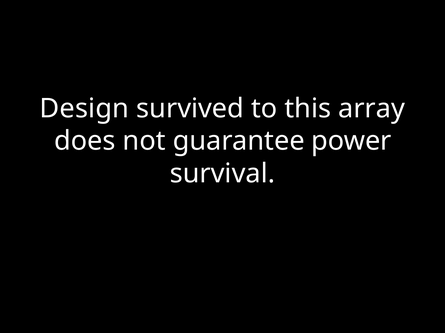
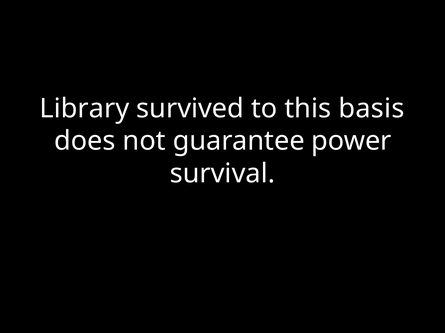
Design: Design -> Library
array: array -> basis
